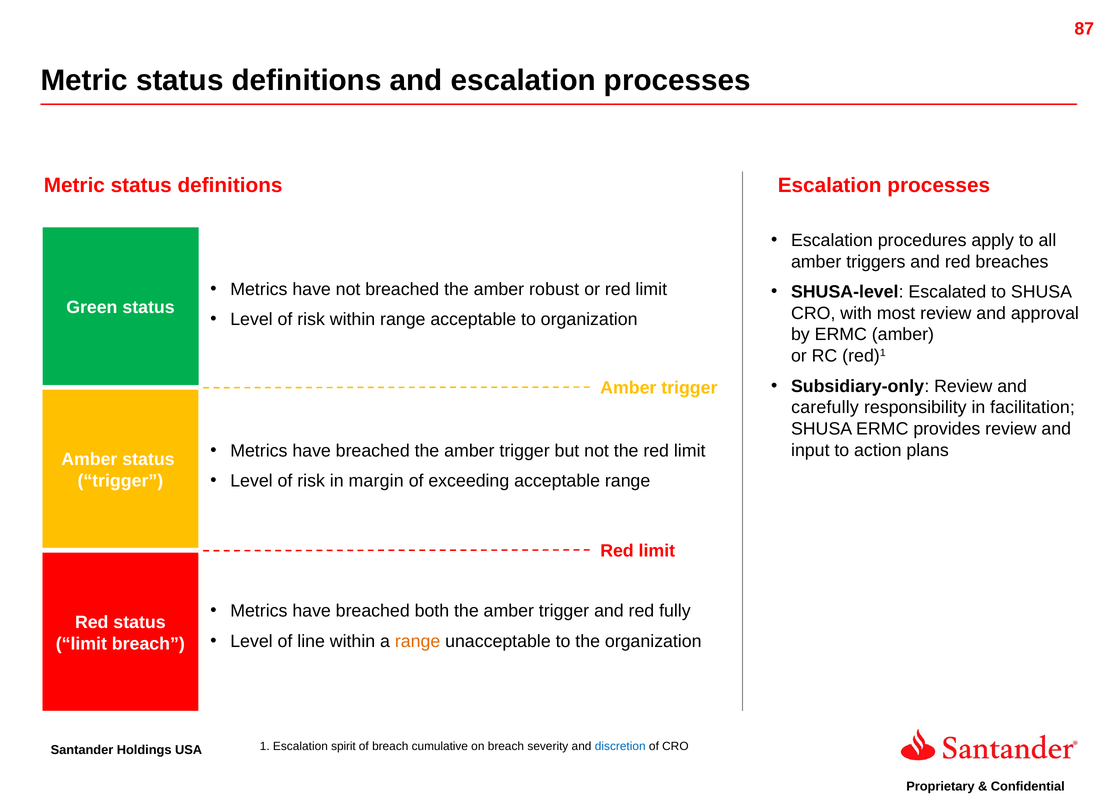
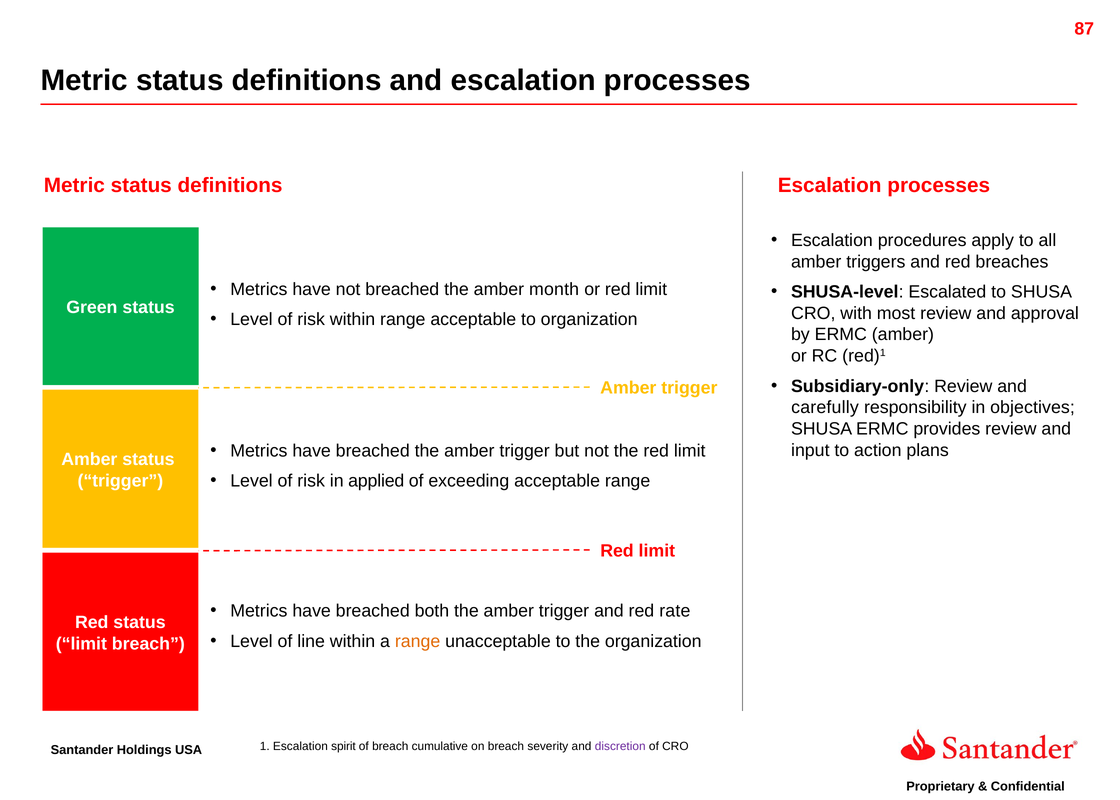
robust: robust -> month
facilitation: facilitation -> objectives
margin: margin -> applied
fully: fully -> rate
discretion colour: blue -> purple
